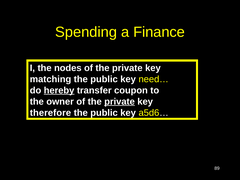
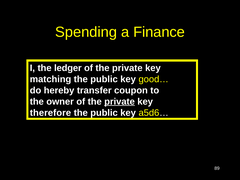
nodes: nodes -> ledger
need…: need… -> good…
hereby underline: present -> none
